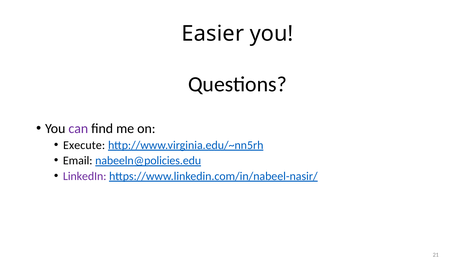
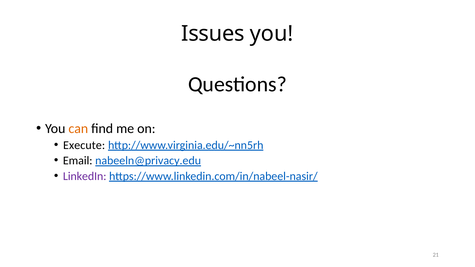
Easier: Easier -> Issues
can colour: purple -> orange
nabeeln@policies.edu: nabeeln@policies.edu -> nabeeln@privacy.edu
